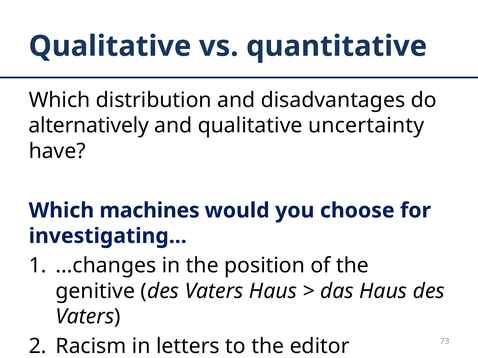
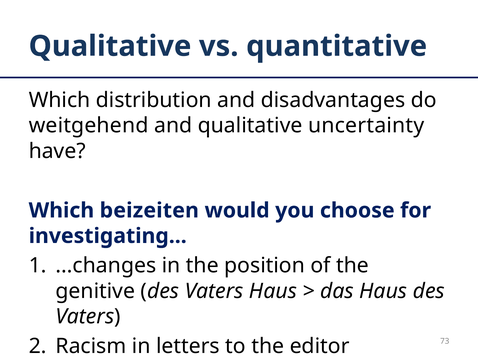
alternatively: alternatively -> weitgehend
machines: machines -> beizeiten
